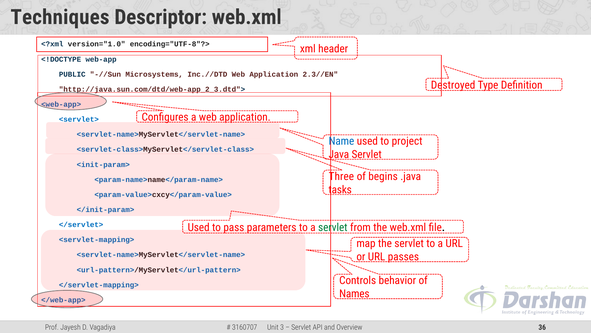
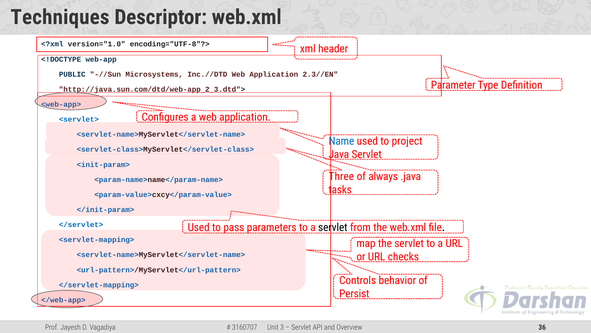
Destroyed: Destroyed -> Parameter
begins: begins -> always
servlet at (333, 227) colour: green -> black
passes: passes -> checks
Names: Names -> Persist
